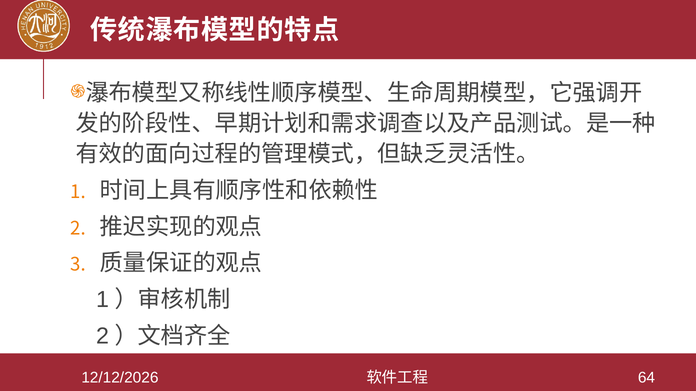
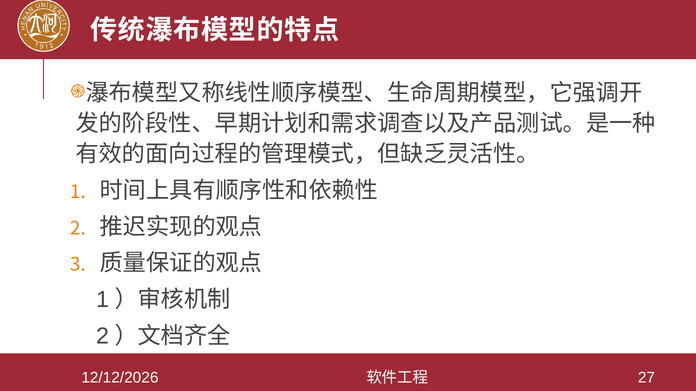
64: 64 -> 27
